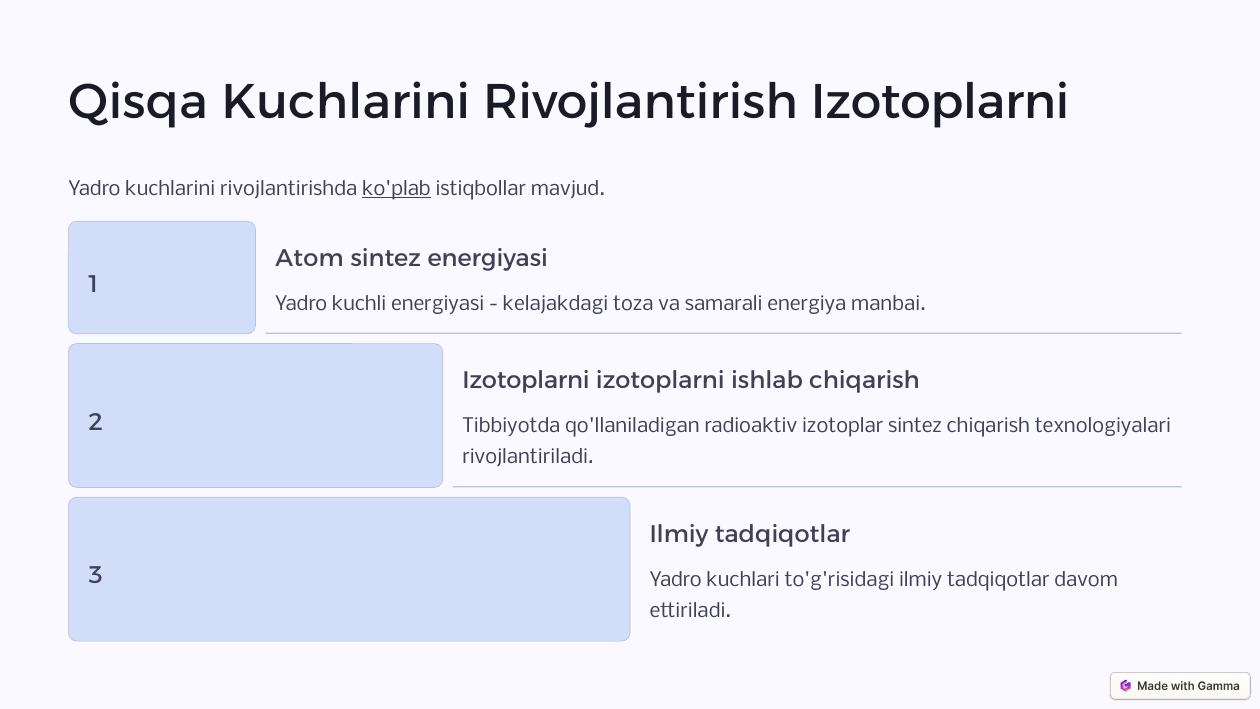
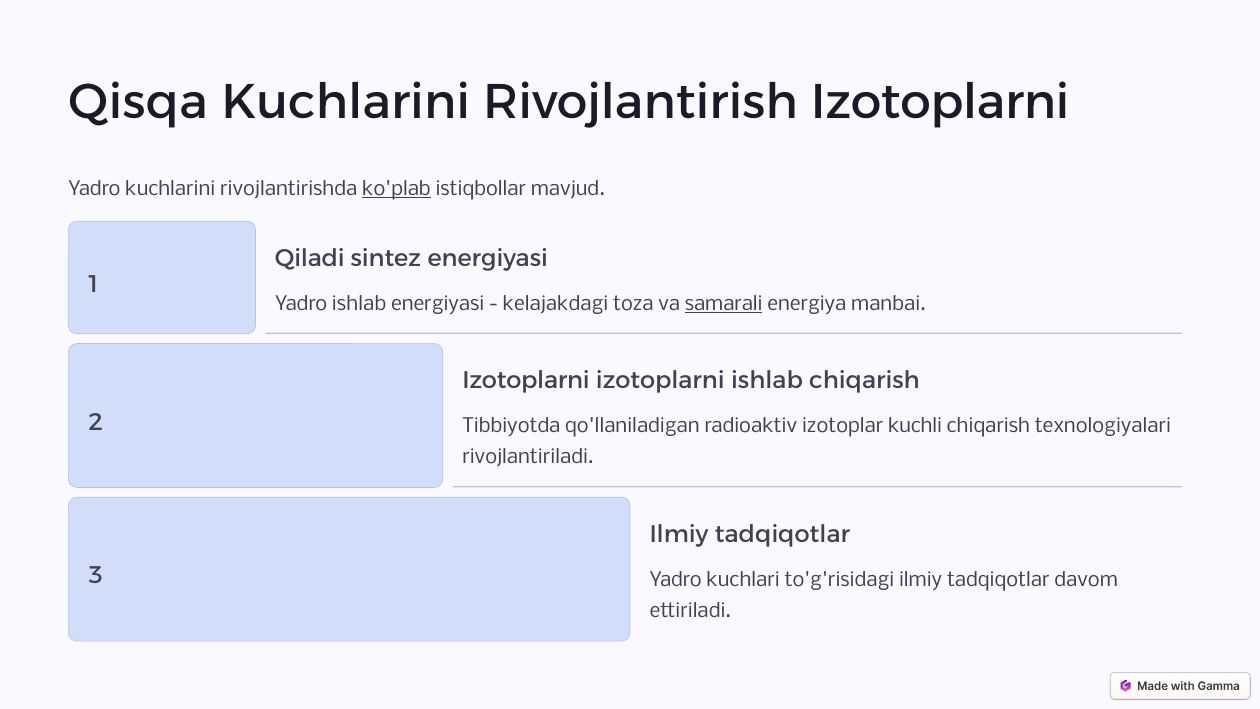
Atom: Atom -> Qiladi
Yadro kuchli: kuchli -> ishlab
samarali underline: none -> present
izotoplar sintez: sintez -> kuchli
